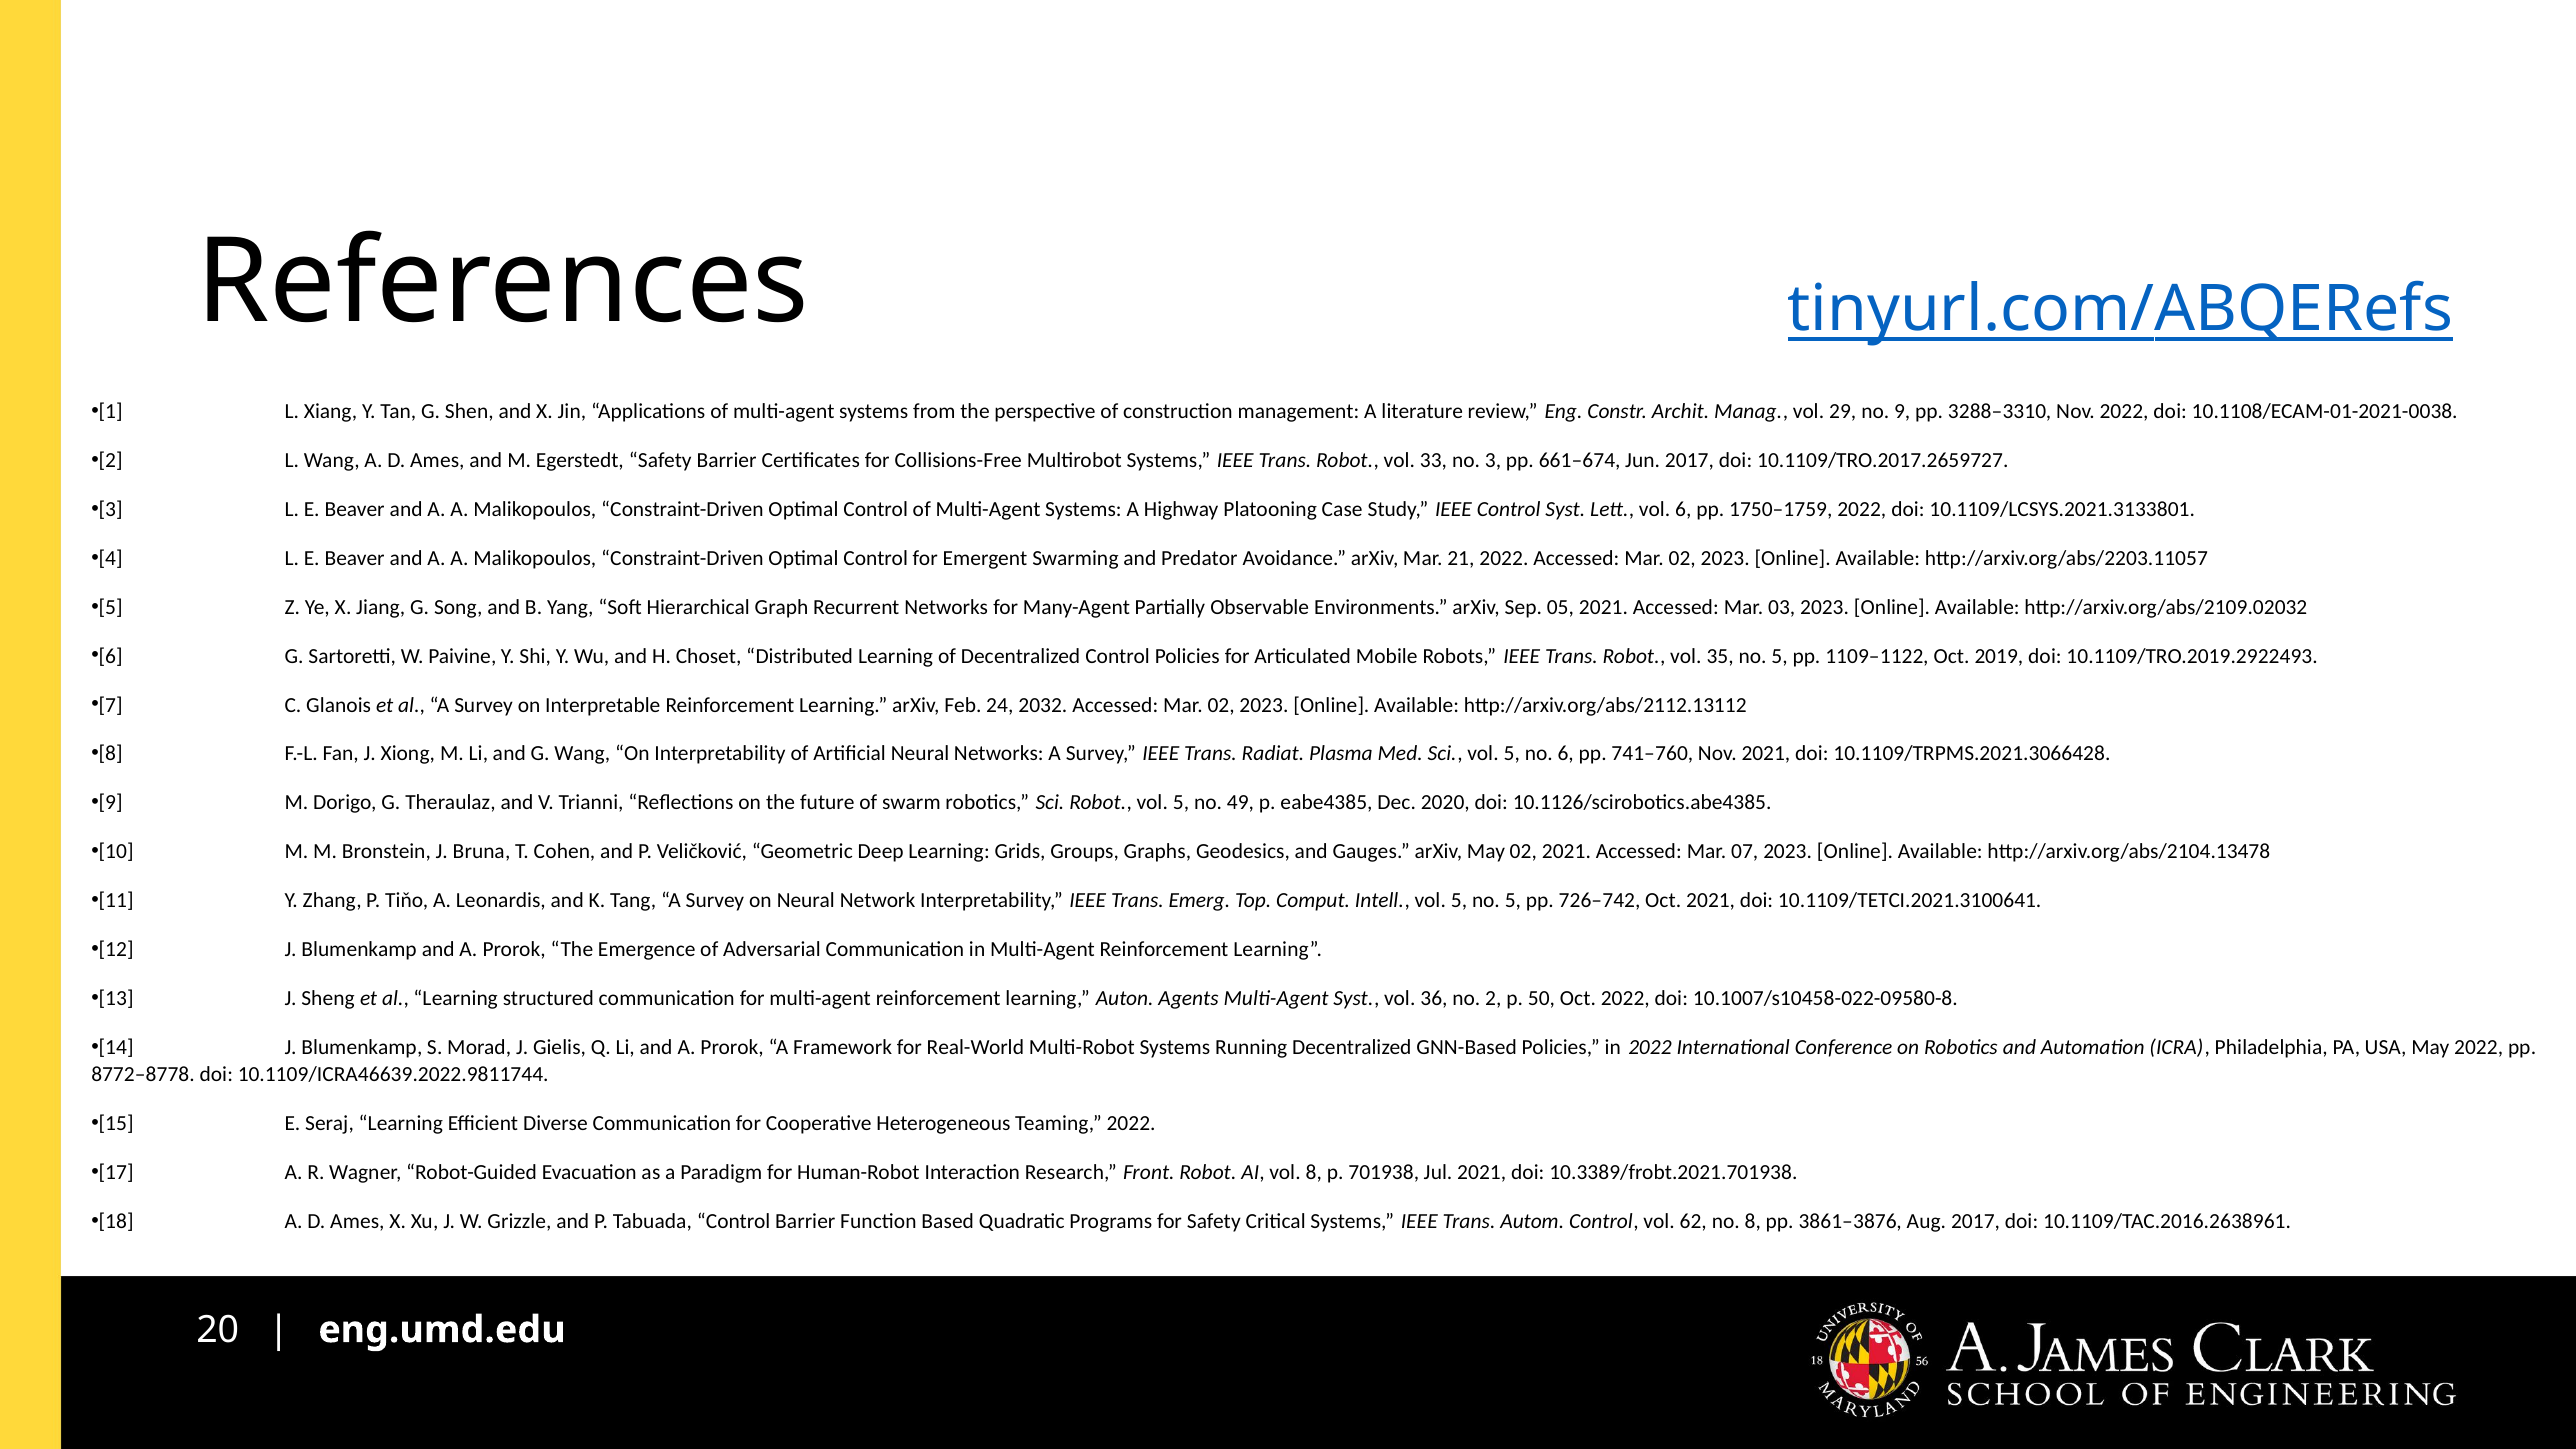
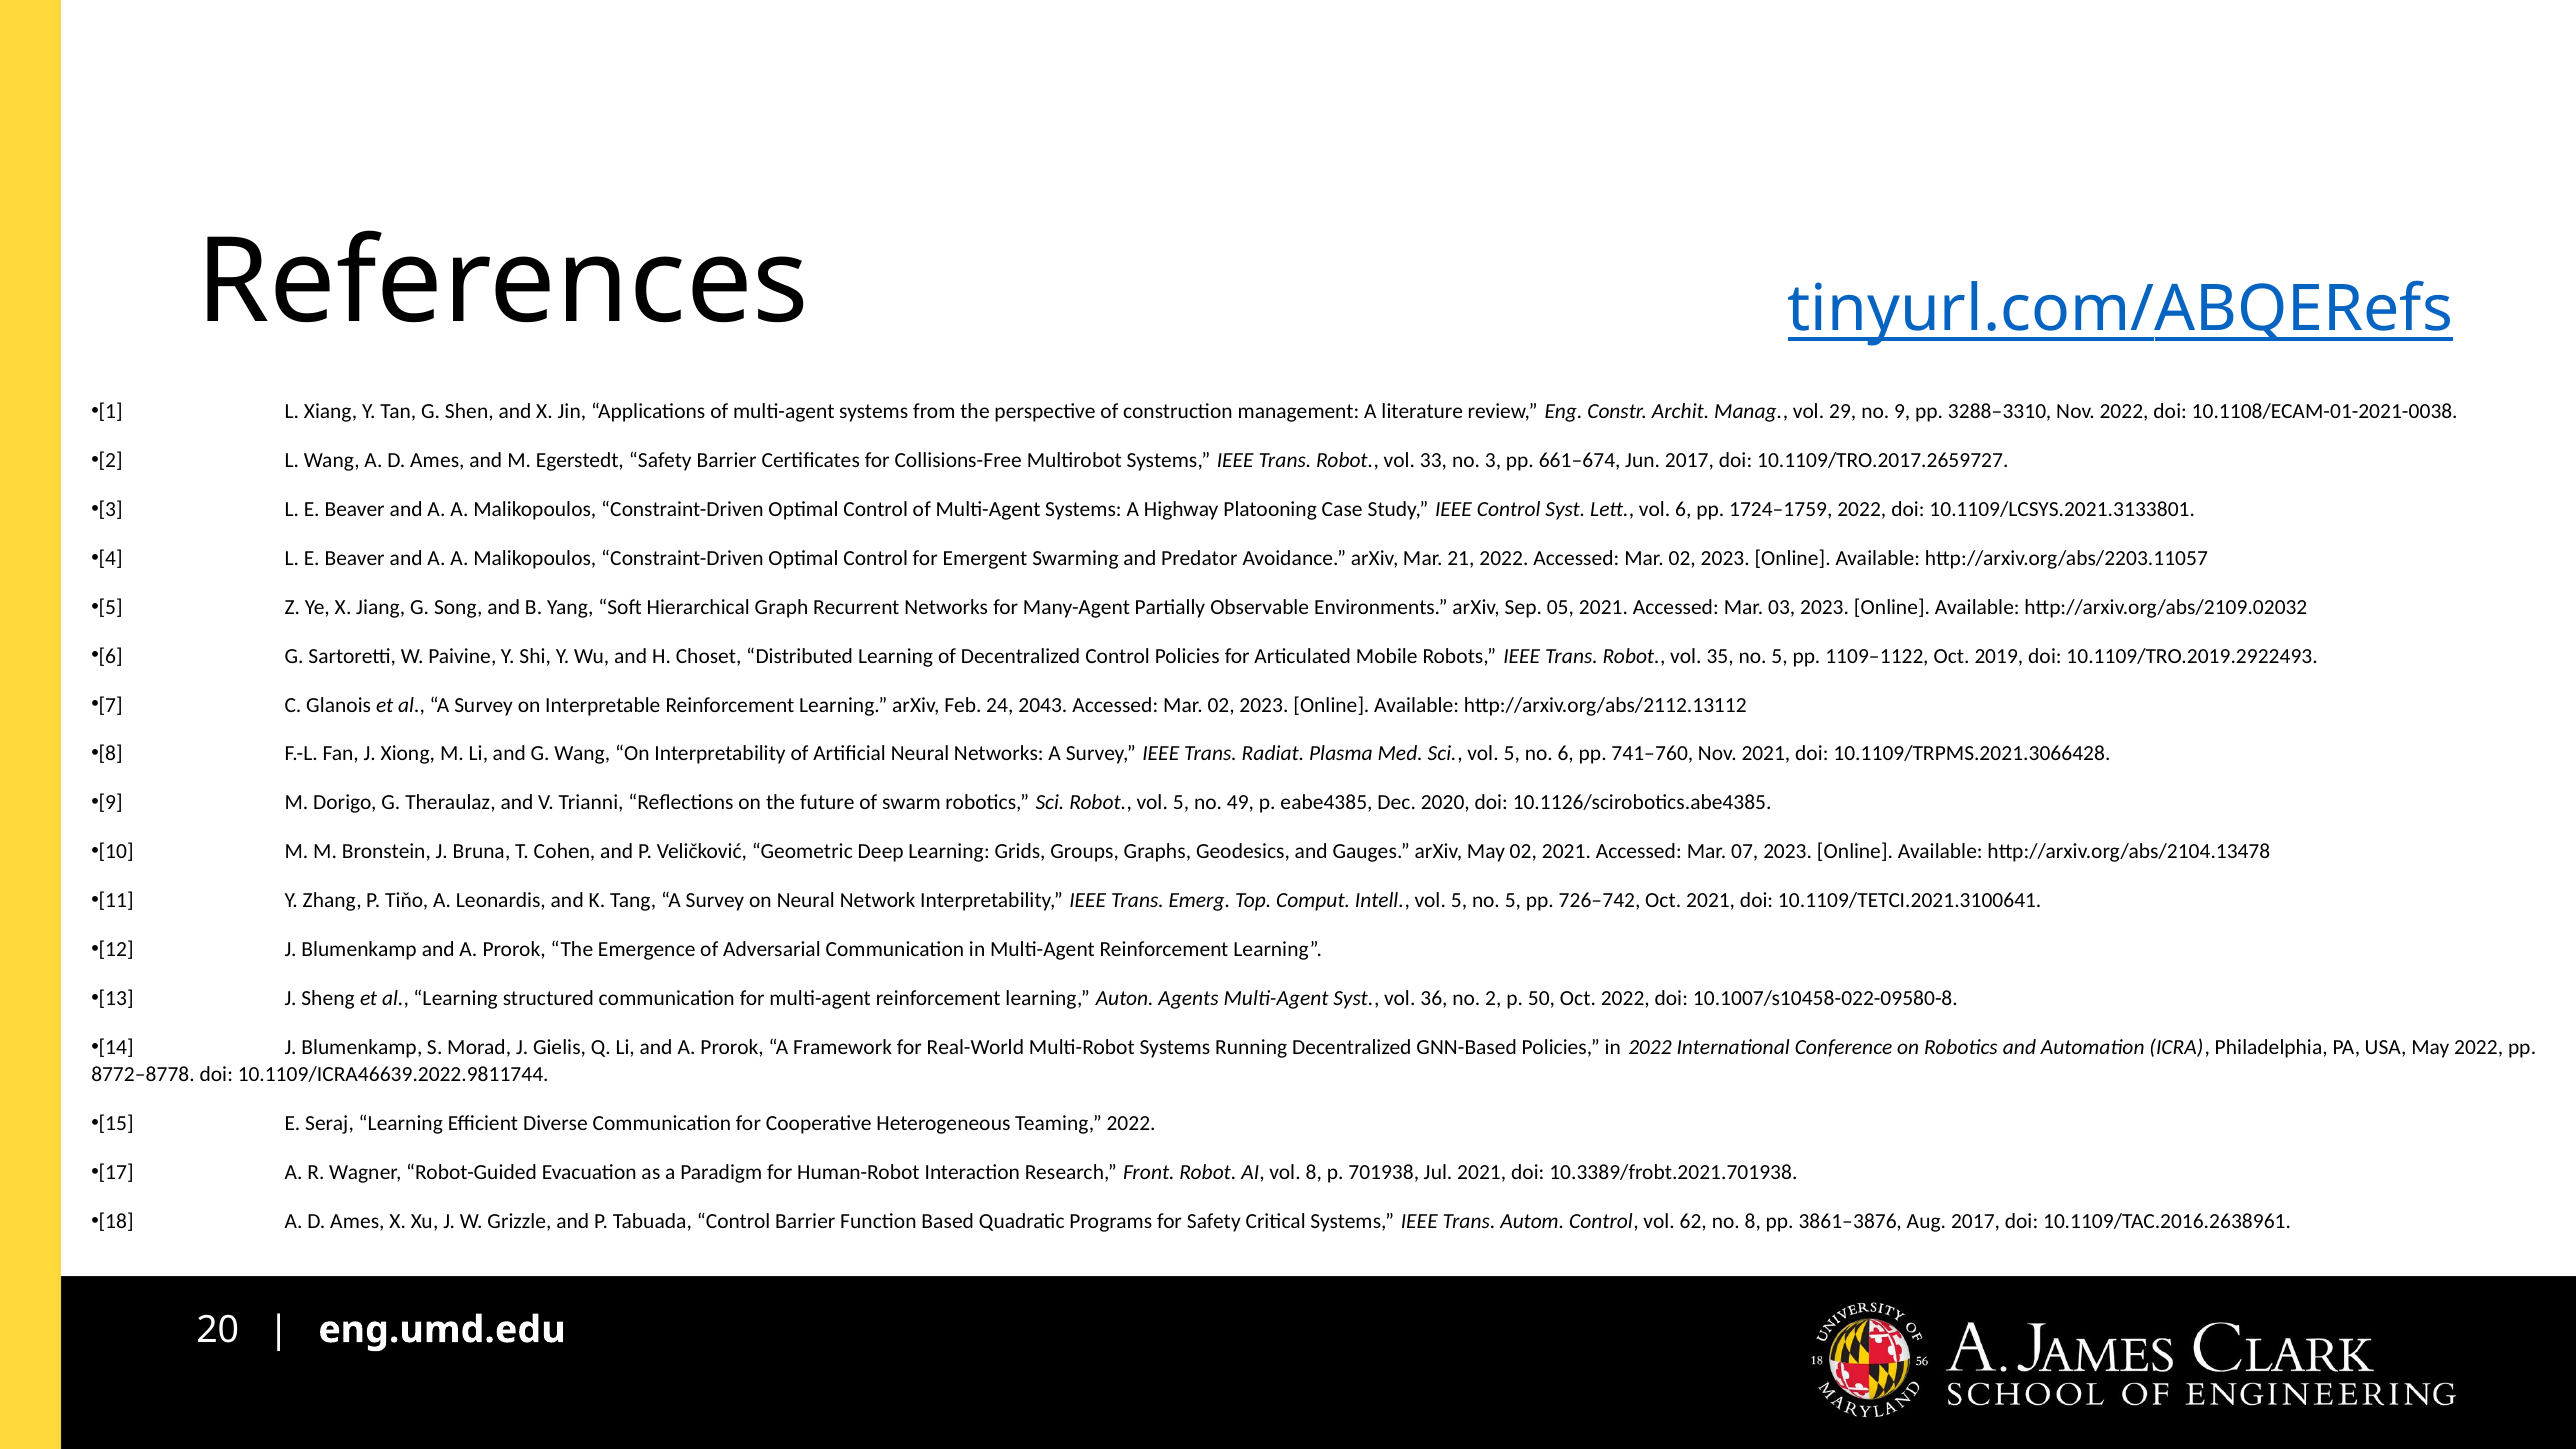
1750–1759: 1750–1759 -> 1724–1759
2032: 2032 -> 2043
